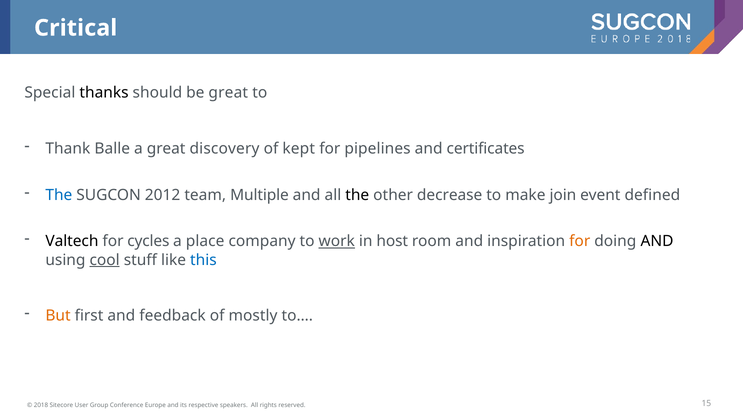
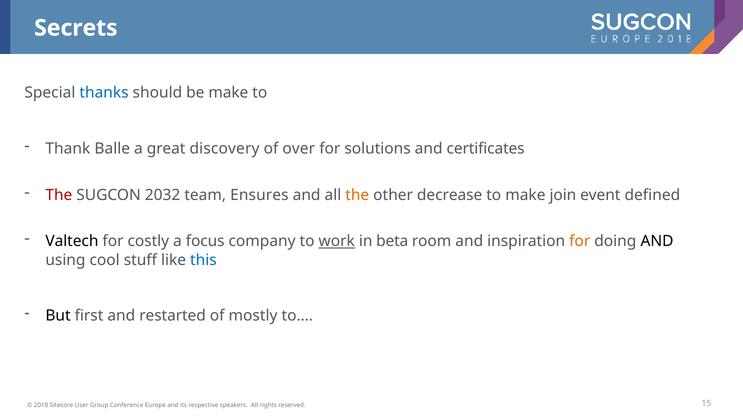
Critical: Critical -> Secrets
thanks colour: black -> blue
be great: great -> make
kept: kept -> over
pipelines: pipelines -> solutions
The at (59, 195) colour: blue -> red
2012: 2012 -> 2032
Multiple: Multiple -> Ensures
the at (357, 195) colour: black -> orange
cycles: cycles -> costly
place: place -> focus
host: host -> beta
cool underline: present -> none
But colour: orange -> black
feedback: feedback -> restarted
